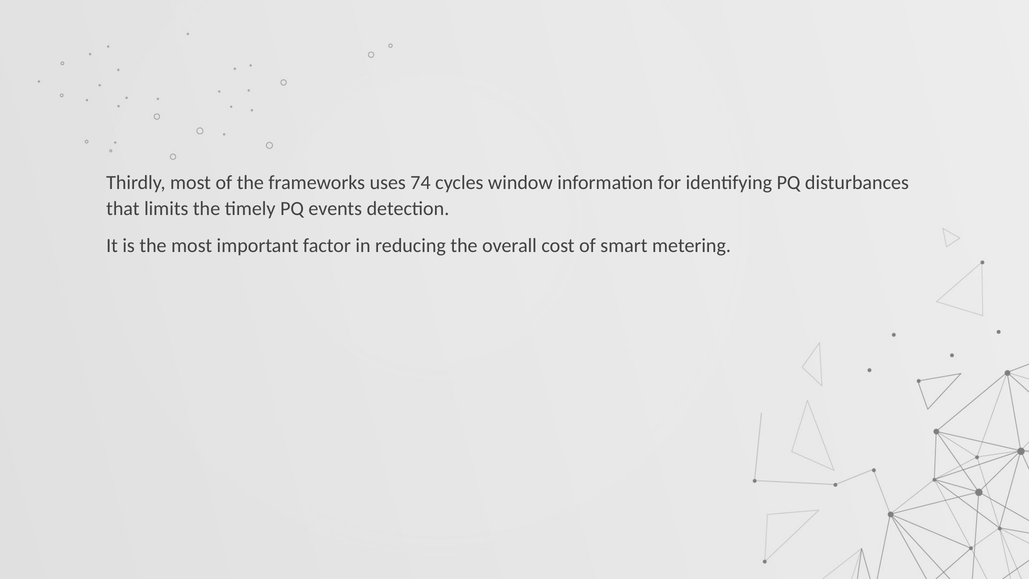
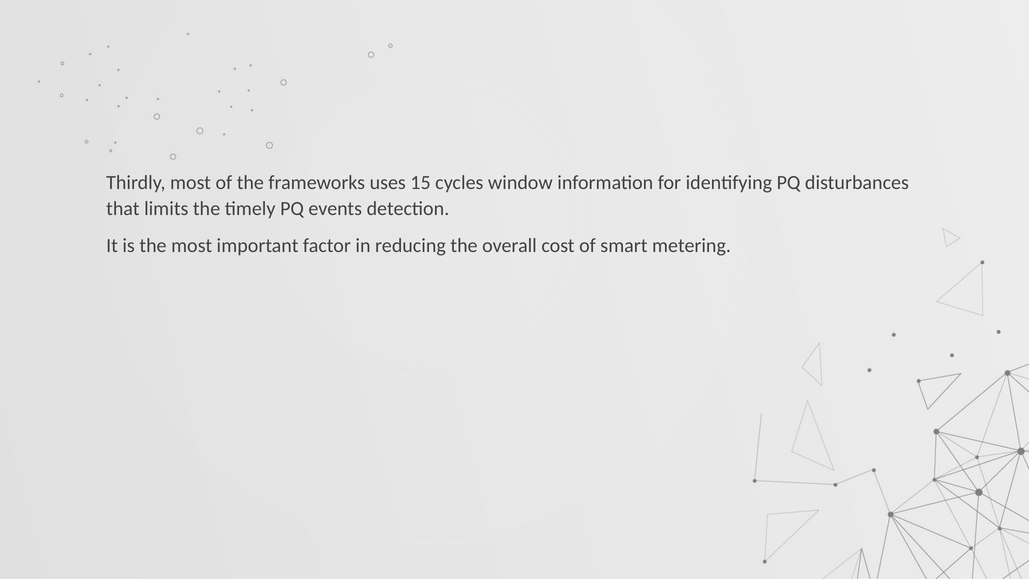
74: 74 -> 15
